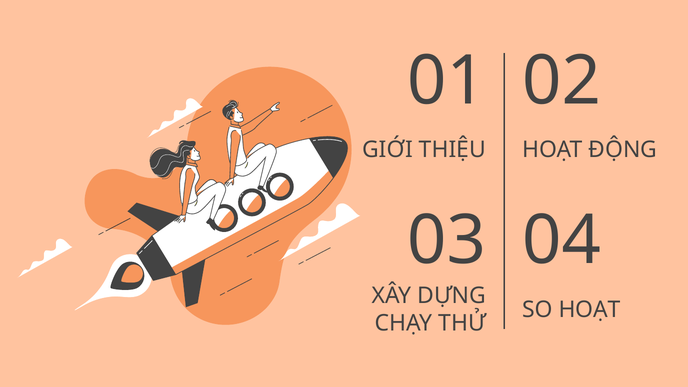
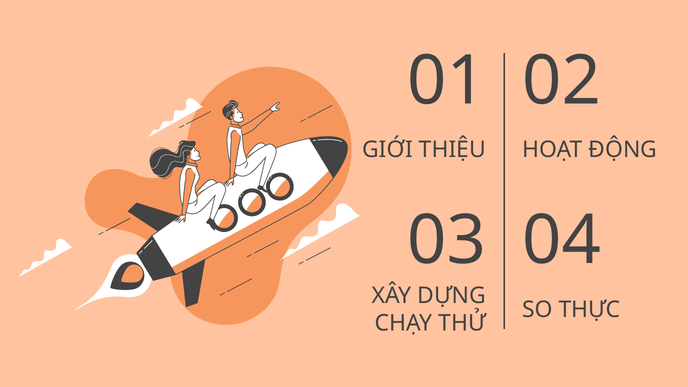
SO HOẠT: HOẠT -> THỰC
